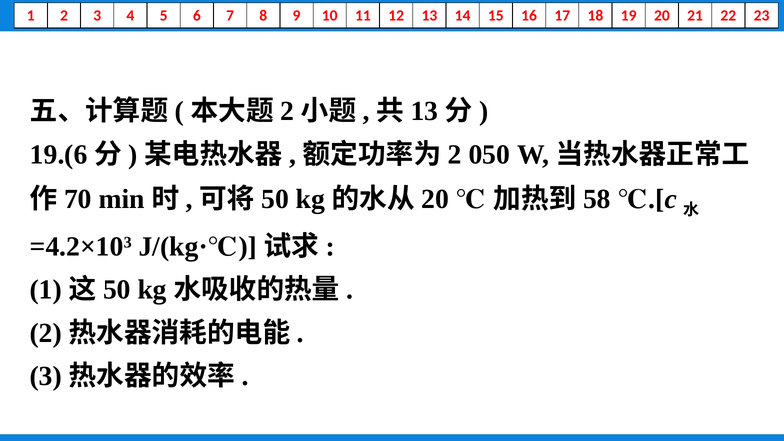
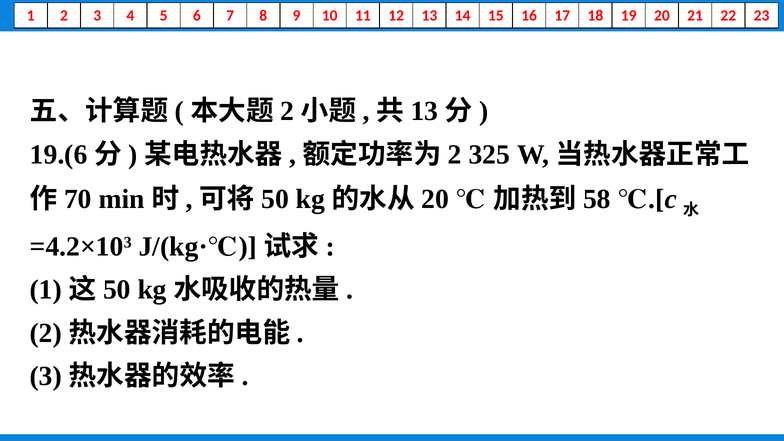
050: 050 -> 325
